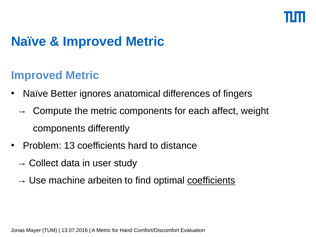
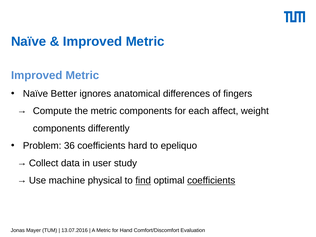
13: 13 -> 36
distance: distance -> epeliquo
arbeiten: arbeiten -> physical
find underline: none -> present
